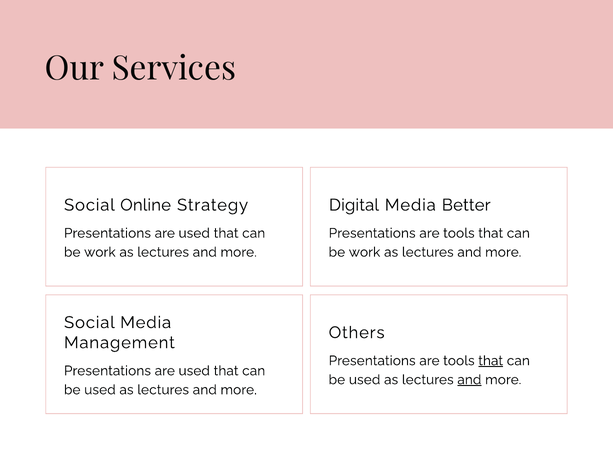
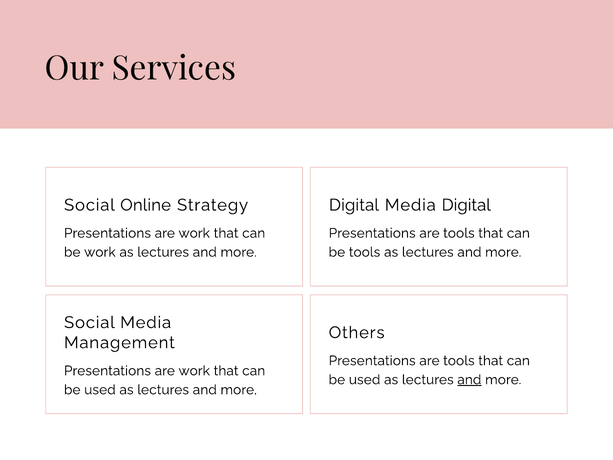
Media Better: Better -> Digital
used at (194, 233): used -> work
work at (365, 252): work -> tools
that at (491, 361) underline: present -> none
used at (194, 371): used -> work
